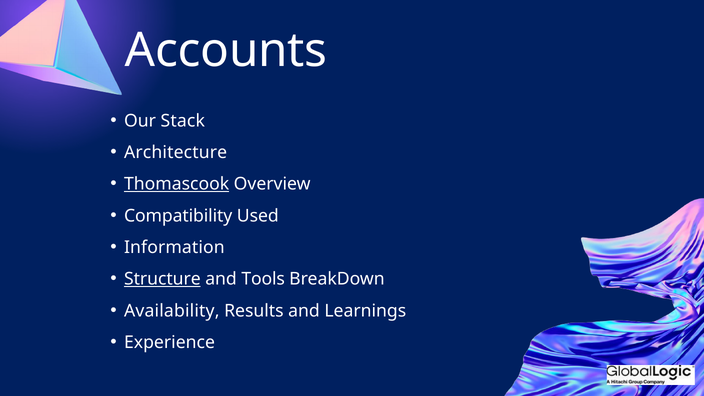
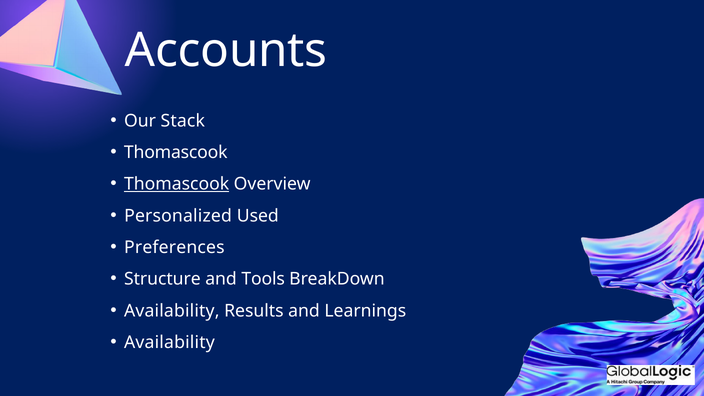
Architecture at (176, 152): Architecture -> Thomascook
Compatibility: Compatibility -> Personalized
Information: Information -> Preferences
Structure underline: present -> none
Experience at (170, 342): Experience -> Availability
